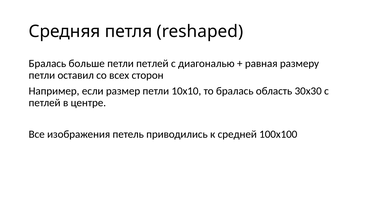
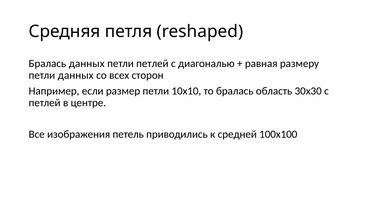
Бралась больше: больше -> данных
петли оставил: оставил -> данных
